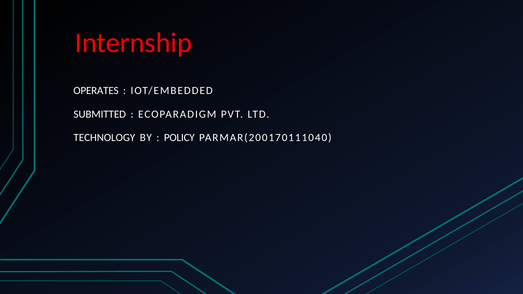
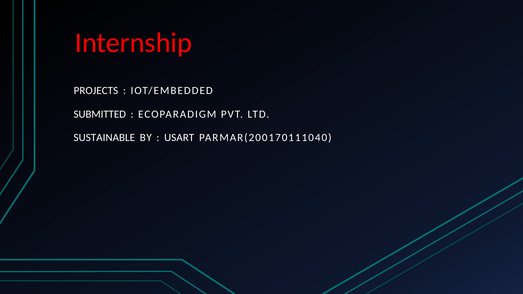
OPERATES: OPERATES -> PROJECTS
TECHNOLOGY: TECHNOLOGY -> SUSTAINABLE
POLICY: POLICY -> USART
